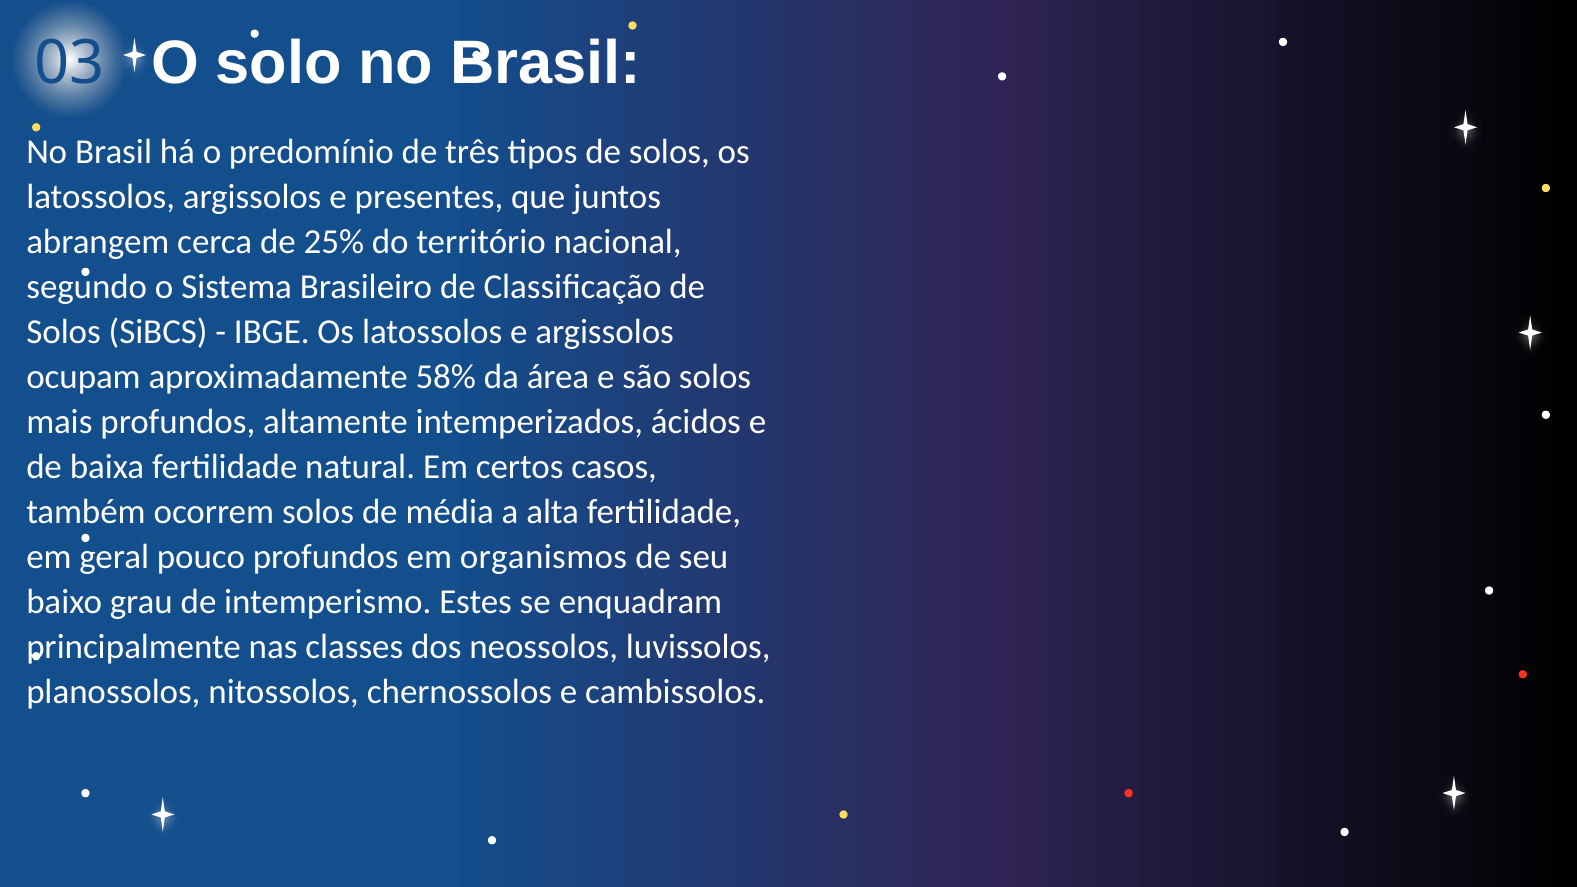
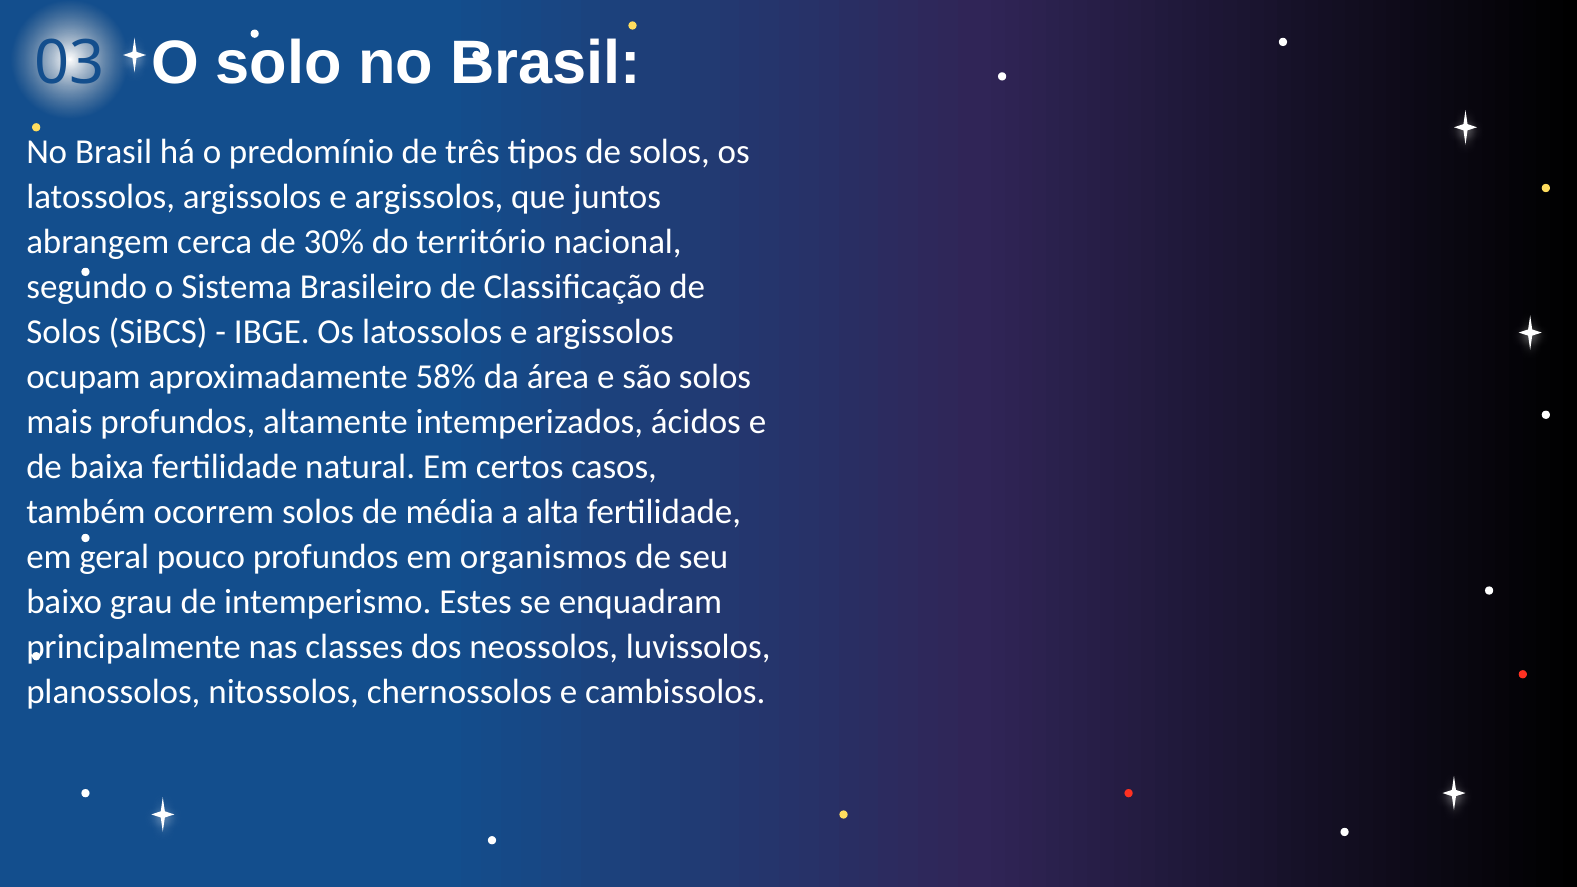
argissolos e presentes: presentes -> argissolos
25%: 25% -> 30%
